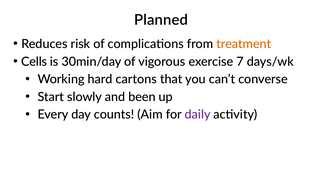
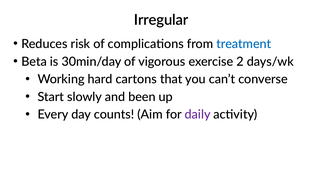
Planned: Planned -> Irregular
treatment colour: orange -> blue
Cells: Cells -> Beta
7: 7 -> 2
